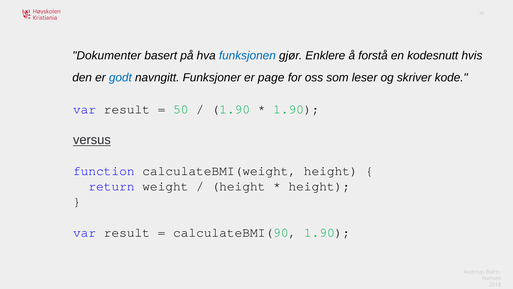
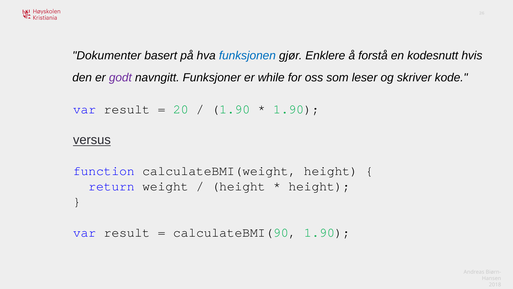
godt colour: blue -> purple
page: page -> while
50: 50 -> 20
